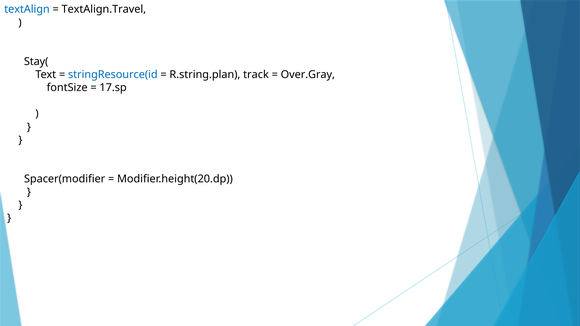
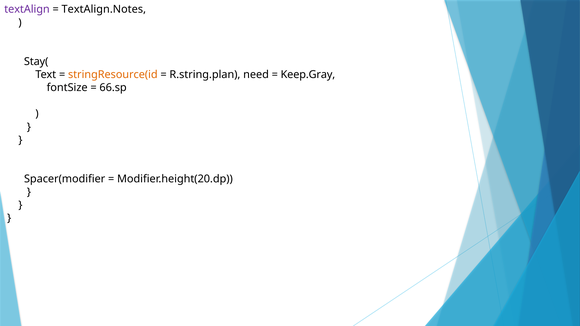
textAlign colour: blue -> purple
TextAlign.Travel: TextAlign.Travel -> TextAlign.Notes
stringResource(id colour: blue -> orange
track: track -> need
Over.Gray: Over.Gray -> Keep.Gray
17.sp: 17.sp -> 66.sp
